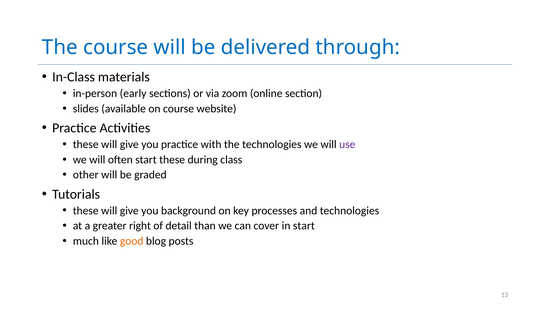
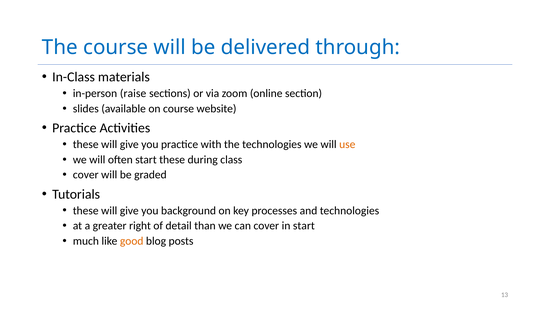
early: early -> raise
use colour: purple -> orange
other at (86, 175): other -> cover
